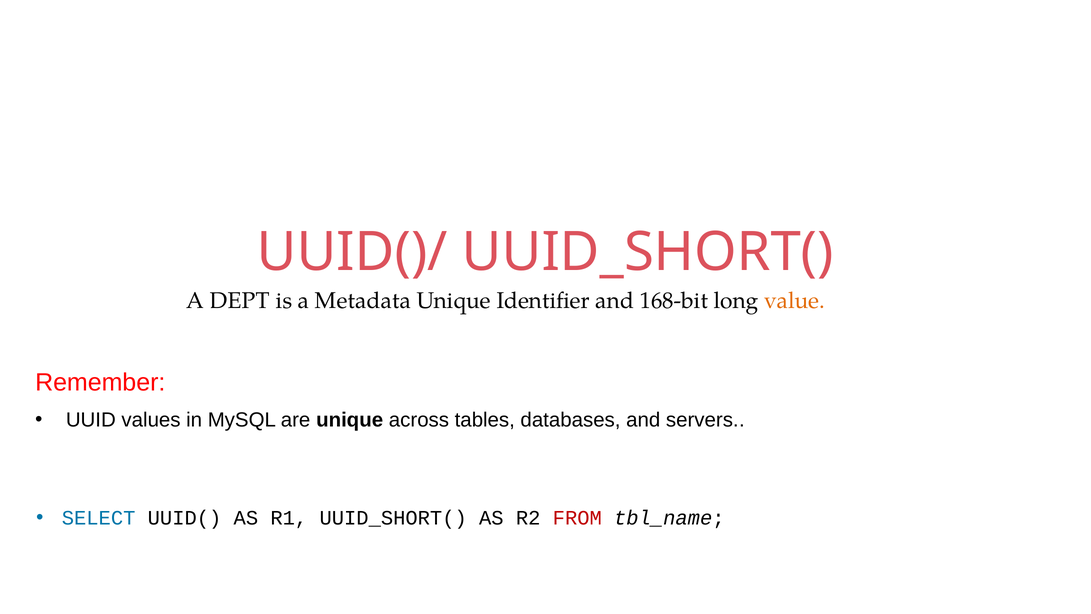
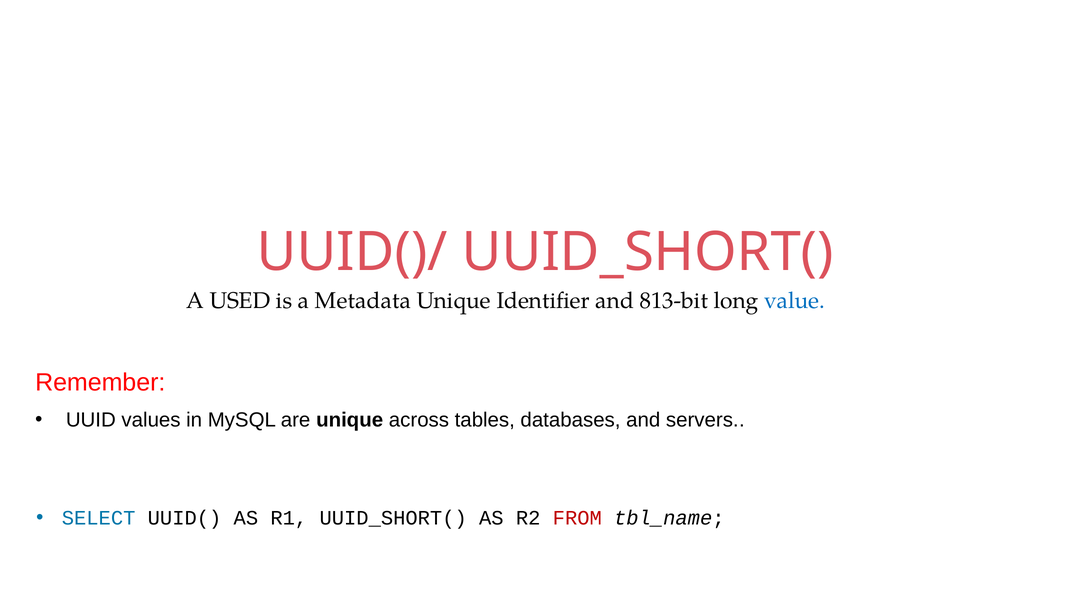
DEPT: DEPT -> USED
168-bit: 168-bit -> 813-bit
value colour: orange -> blue
